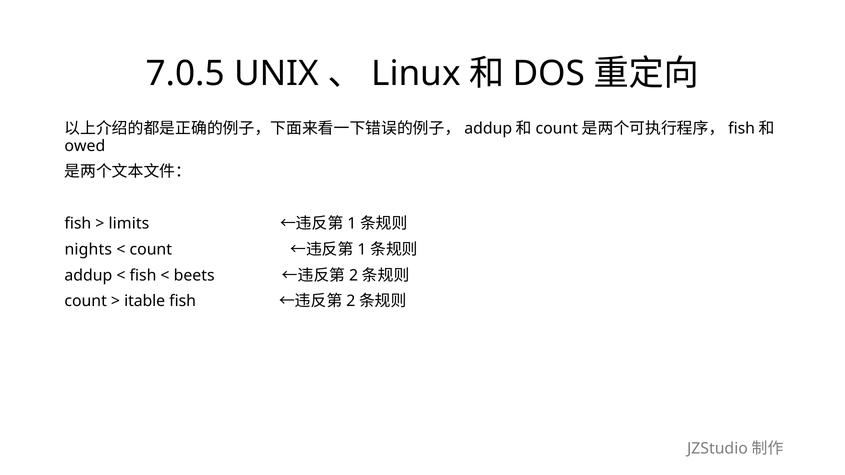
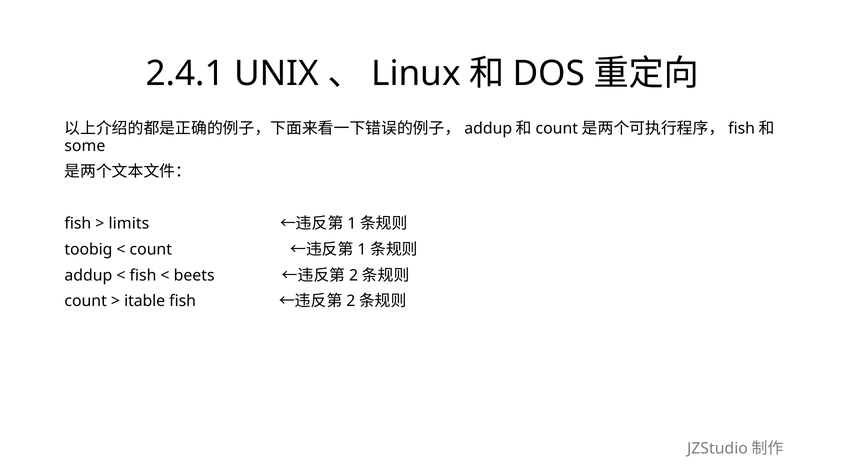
7.0.5: 7.0.5 -> 2.4.1
owed: owed -> some
nights: nights -> toobig
